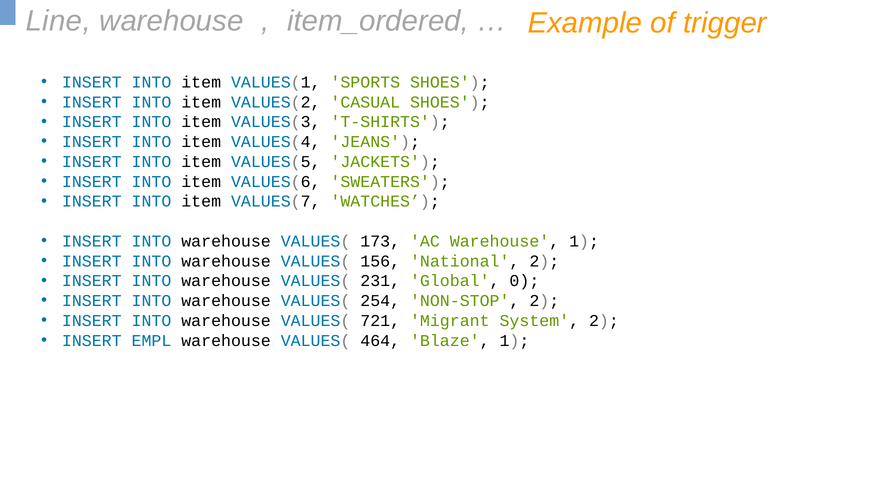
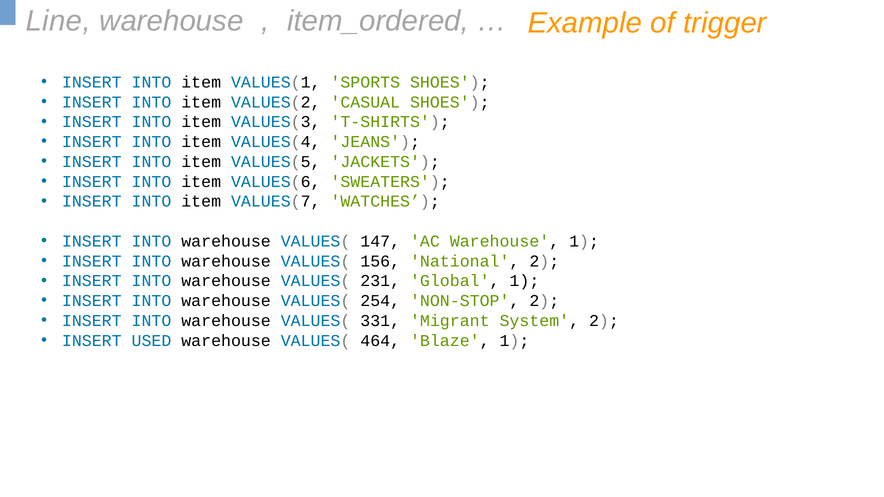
173: 173 -> 147
Global 0: 0 -> 1
721: 721 -> 331
EMPL: EMPL -> USED
